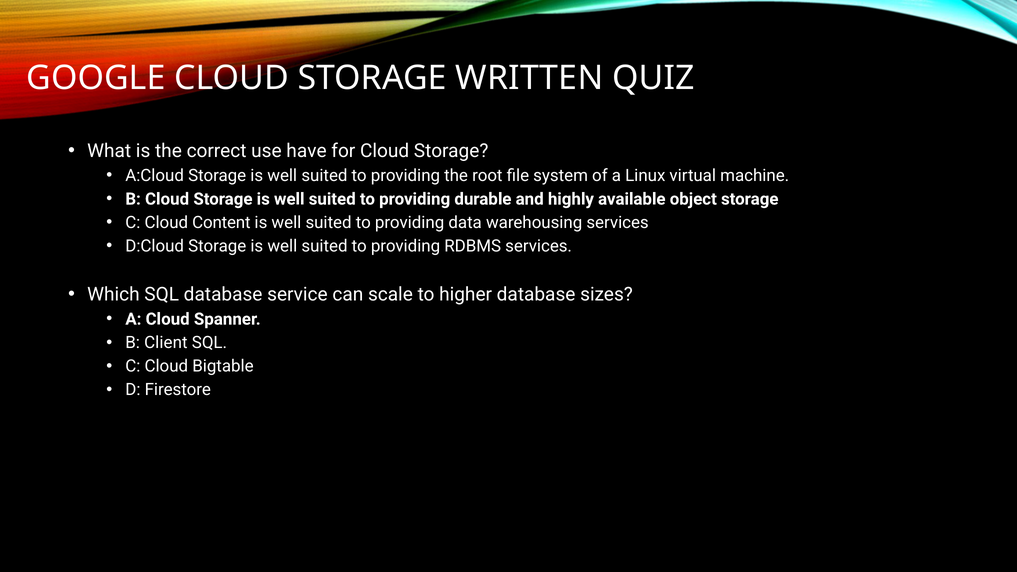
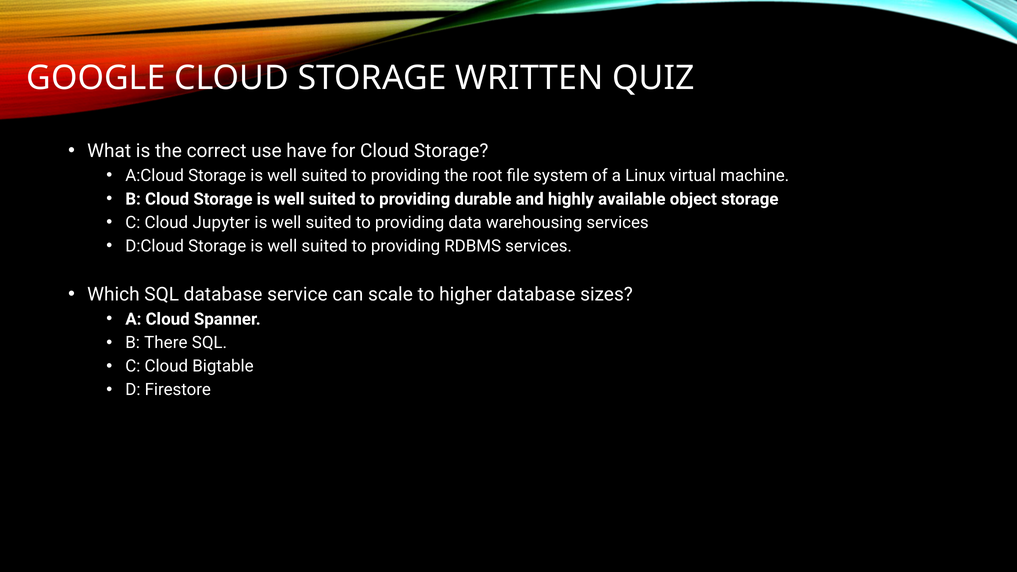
Content: Content -> Jupyter
Client: Client -> There
